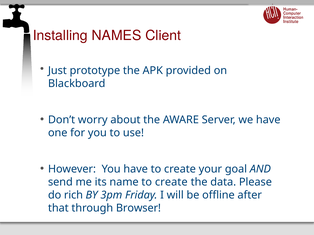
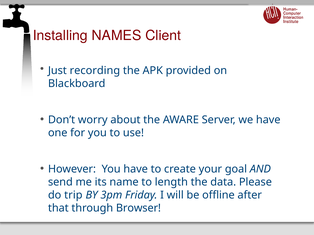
prototype: prototype -> recording
name to create: create -> length
rich: rich -> trip
